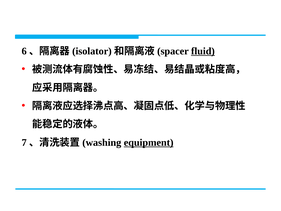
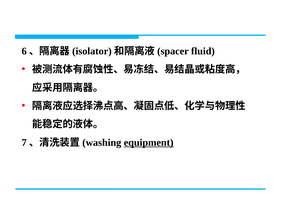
fluid underline: present -> none
